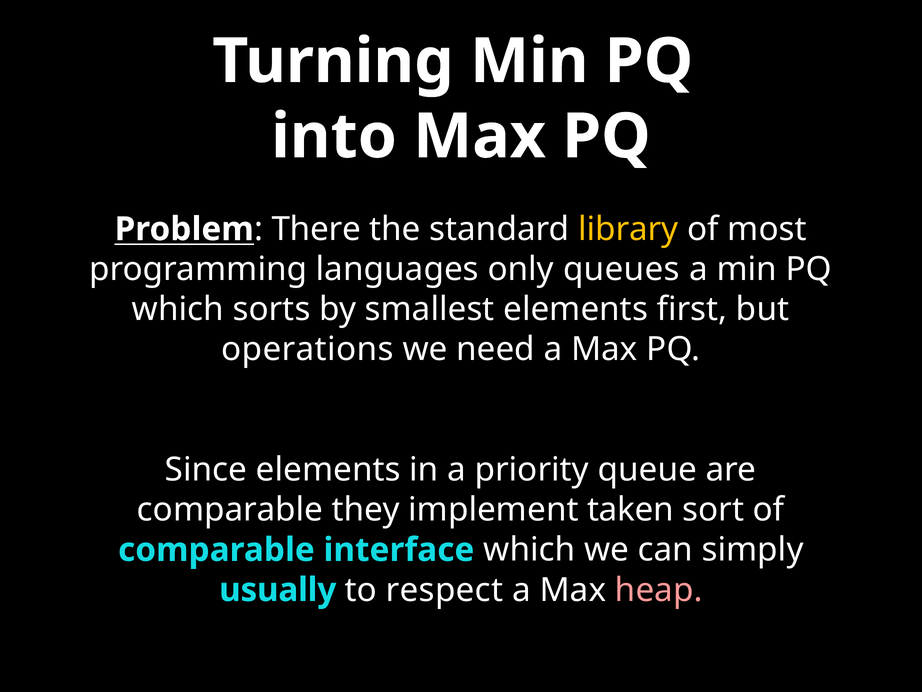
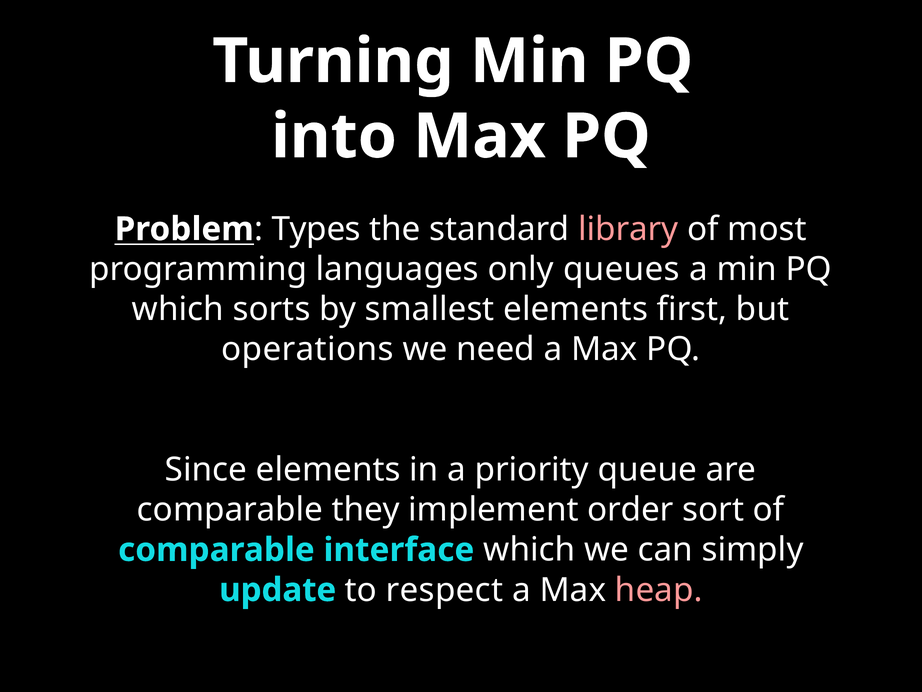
There: There -> Types
library colour: yellow -> pink
taken: taken -> order
usually: usually -> update
